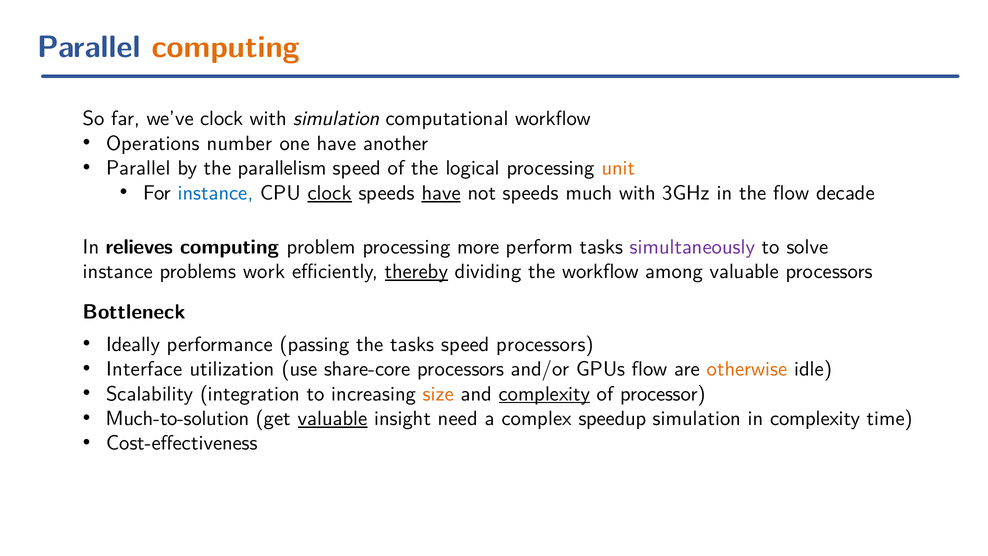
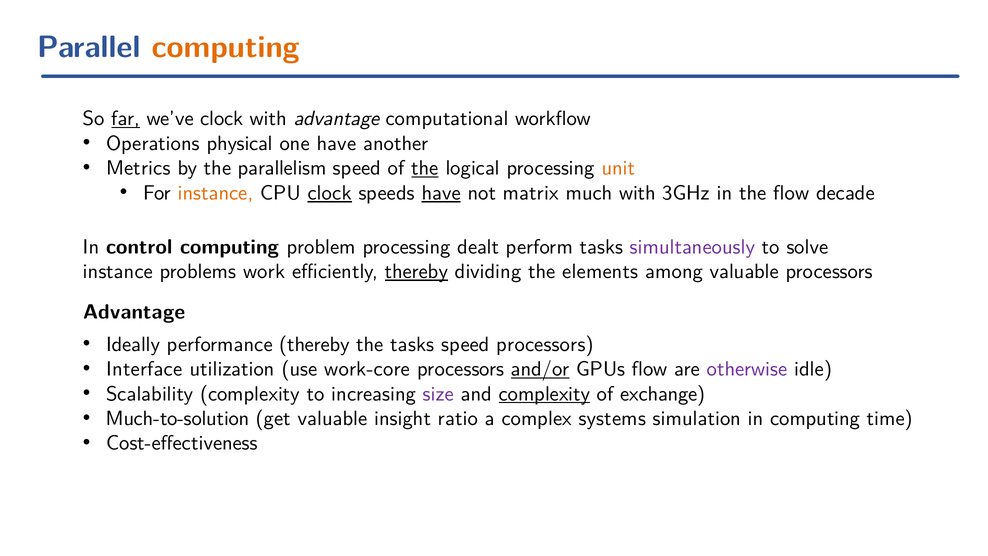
far underline: none -> present
with simulation: simulation -> advantage
number: number -> physical
Parallel at (138, 168): Parallel -> Metrics
the at (425, 168) underline: none -> present
instance at (216, 193) colour: blue -> orange
not speeds: speeds -> matrix
relieves: relieves -> control
more: more -> dealt
the workflow: workflow -> elements
Bottleneck at (134, 312): Bottleneck -> Advantage
performance passing: passing -> thereby
share-core: share-core -> work-core
and/or underline: none -> present
otherwise colour: orange -> purple
Scalability integration: integration -> complexity
size colour: orange -> purple
processor: processor -> exchange
valuable at (333, 418) underline: present -> none
need: need -> ratio
speedup: speedup -> systems
in complexity: complexity -> computing
